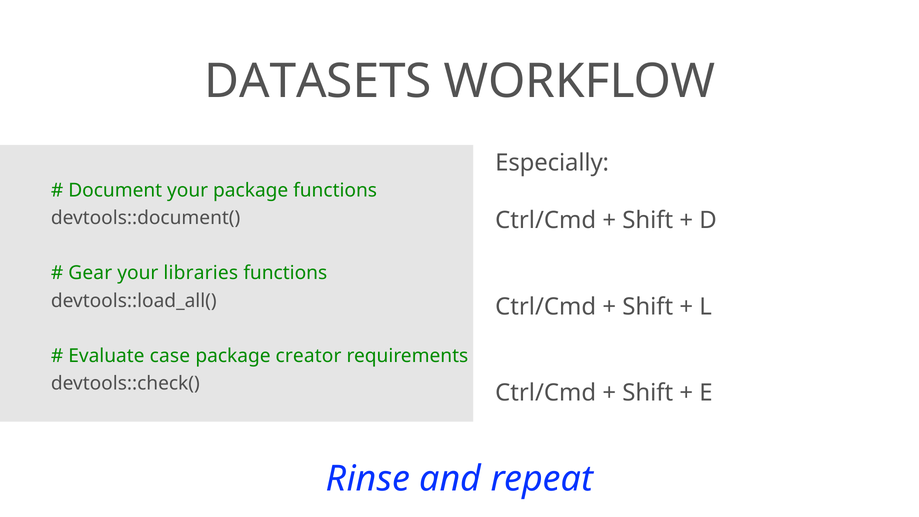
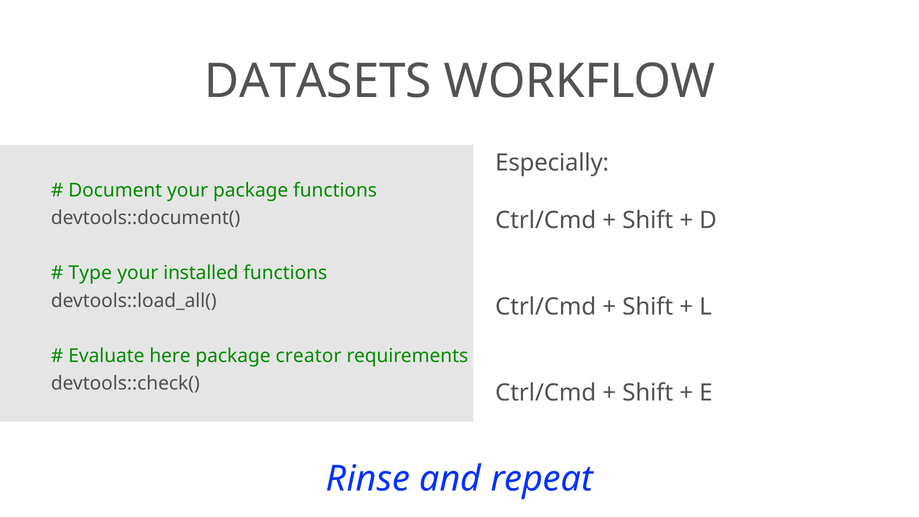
Gear: Gear -> Type
libraries: libraries -> installed
case: case -> here
